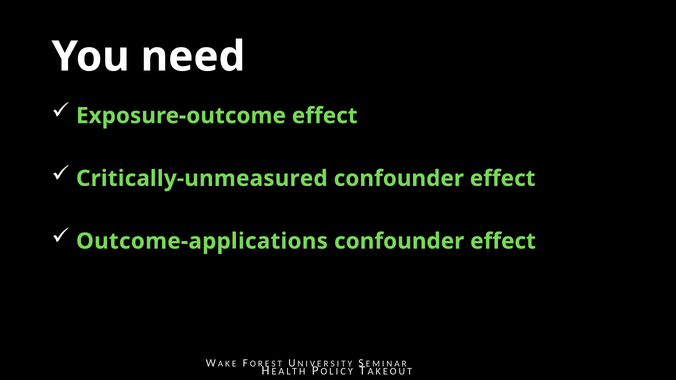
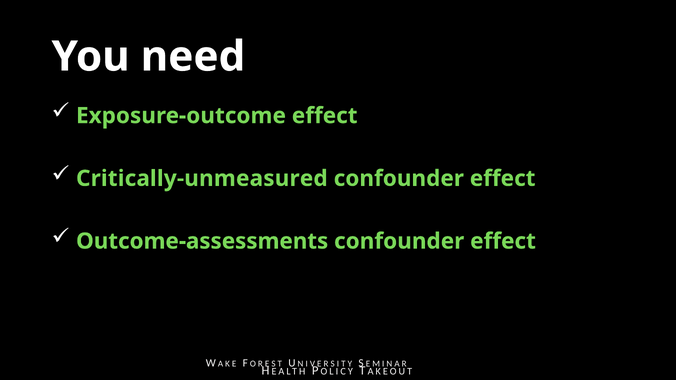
Outcome-applications: Outcome-applications -> Outcome-assessments
